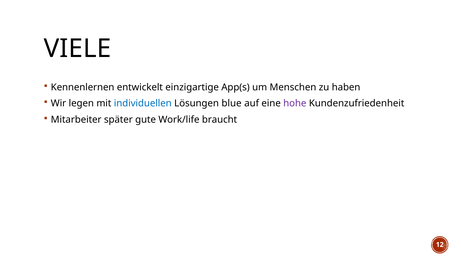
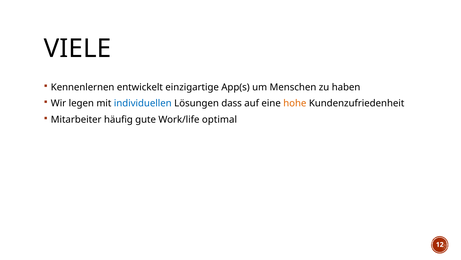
blue: blue -> dass
hohe colour: purple -> orange
später: später -> häufig
braucht: braucht -> optimal
